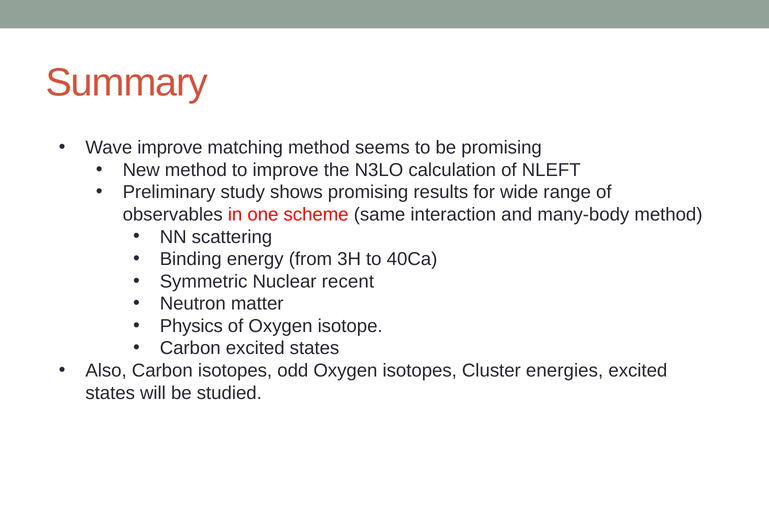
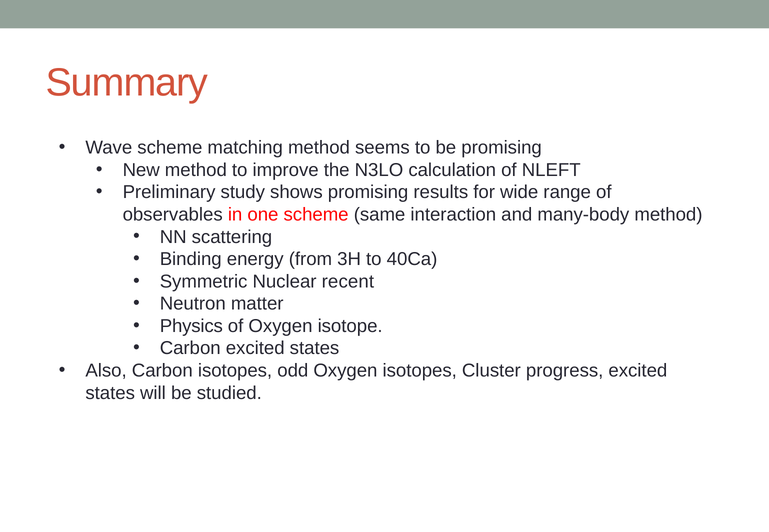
Wave improve: improve -> scheme
energies: energies -> progress
